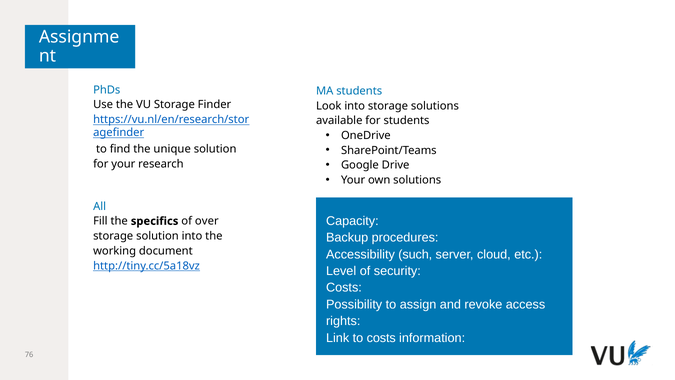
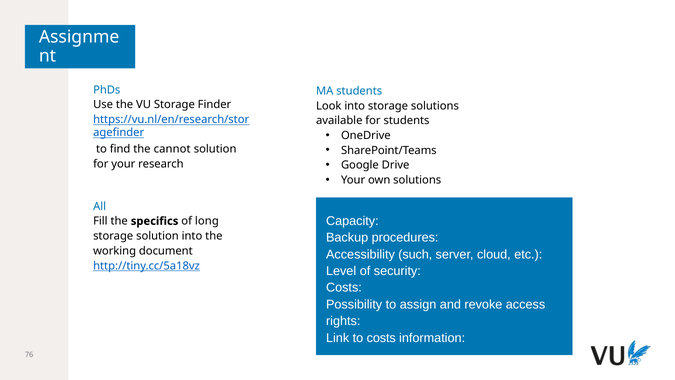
unique: unique -> cannot
over: over -> long
